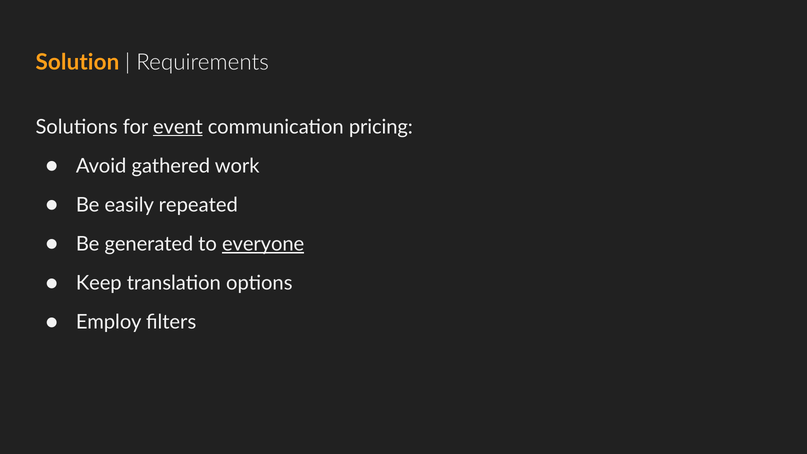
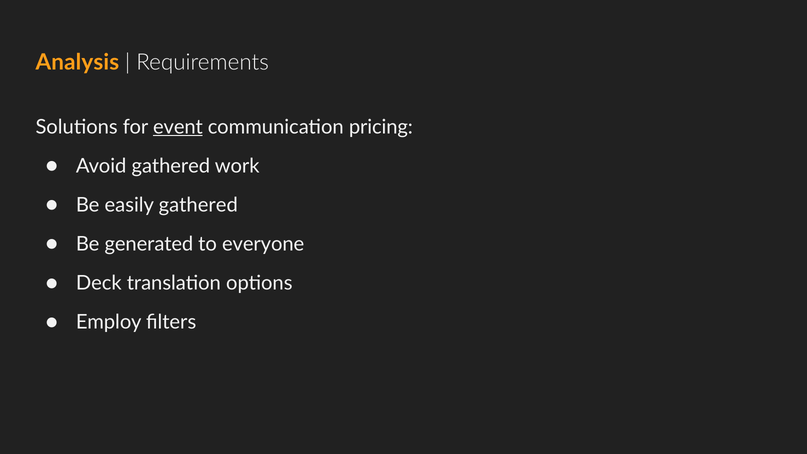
Solution: Solution -> Analysis
easily repeated: repeated -> gathered
everyone underline: present -> none
Keep: Keep -> Deck
